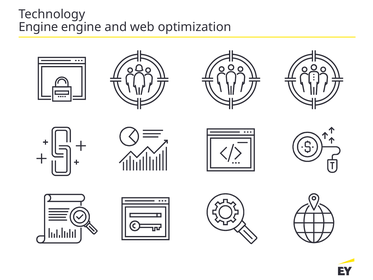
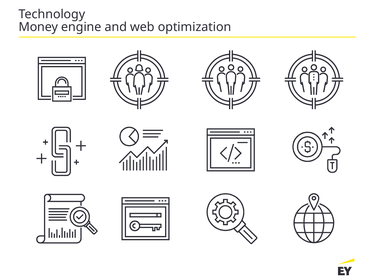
Engine at (38, 27): Engine -> Money
